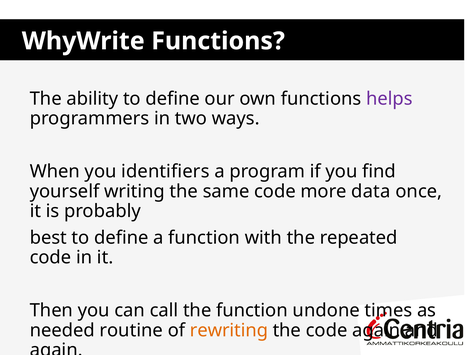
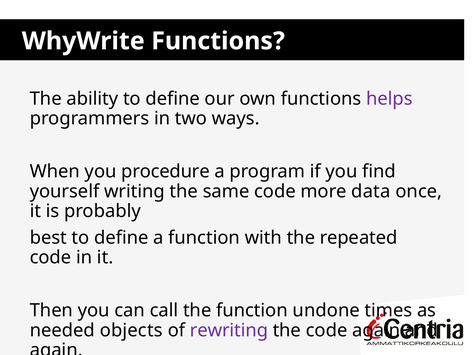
identifiers: identifiers -> procedure
routine: routine -> objects
rewriting colour: orange -> purple
